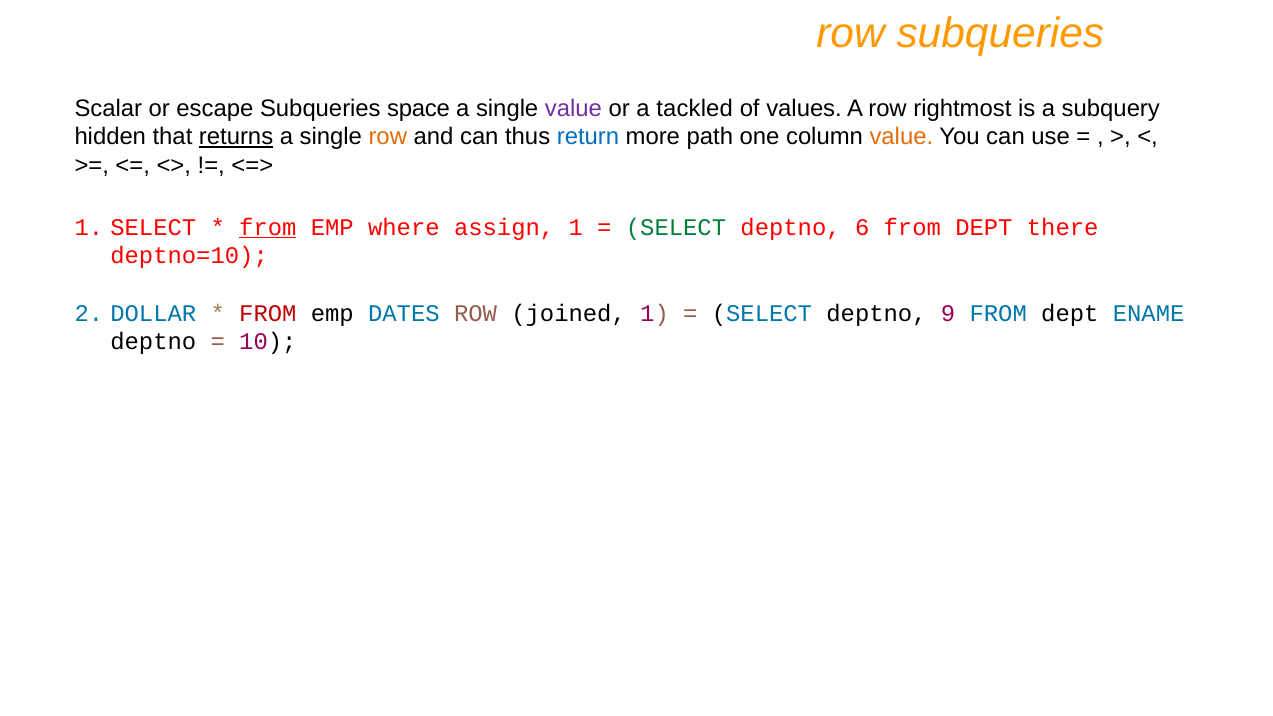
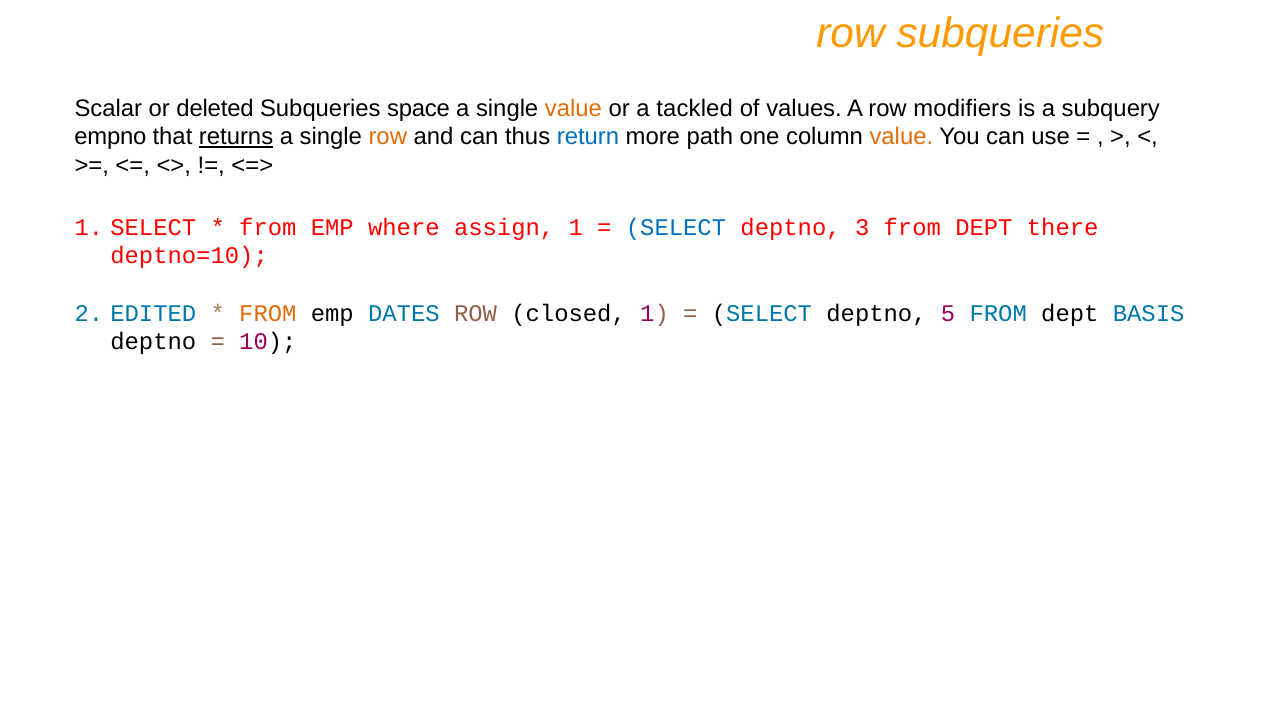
escape: escape -> deleted
value at (573, 108) colour: purple -> orange
rightmost: rightmost -> modifiers
hidden: hidden -> empno
from at (268, 228) underline: present -> none
SELECT at (676, 228) colour: green -> blue
6: 6 -> 3
DOLLAR: DOLLAR -> EDITED
FROM at (268, 313) colour: red -> orange
joined: joined -> closed
9: 9 -> 5
ENAME: ENAME -> BASIS
